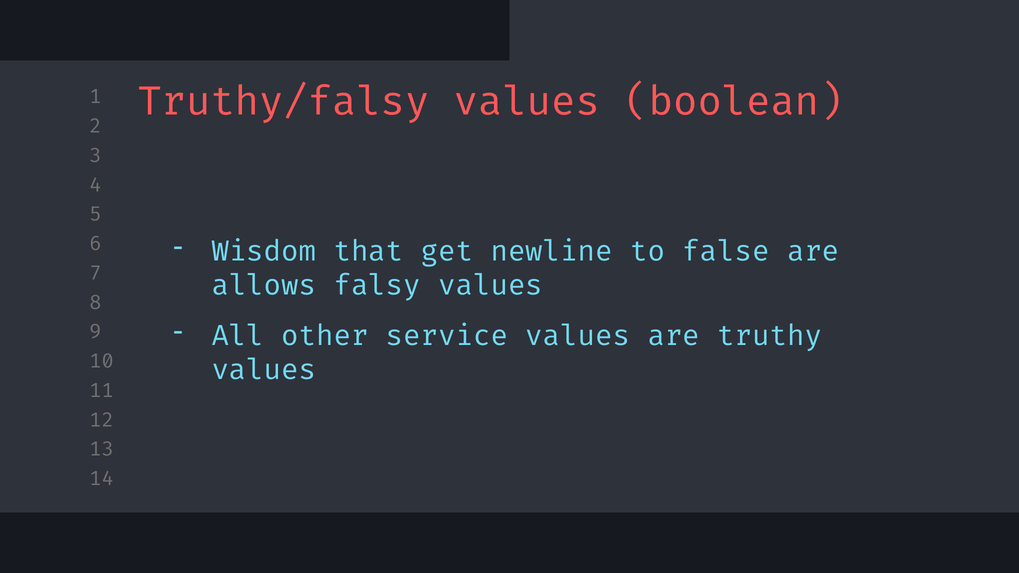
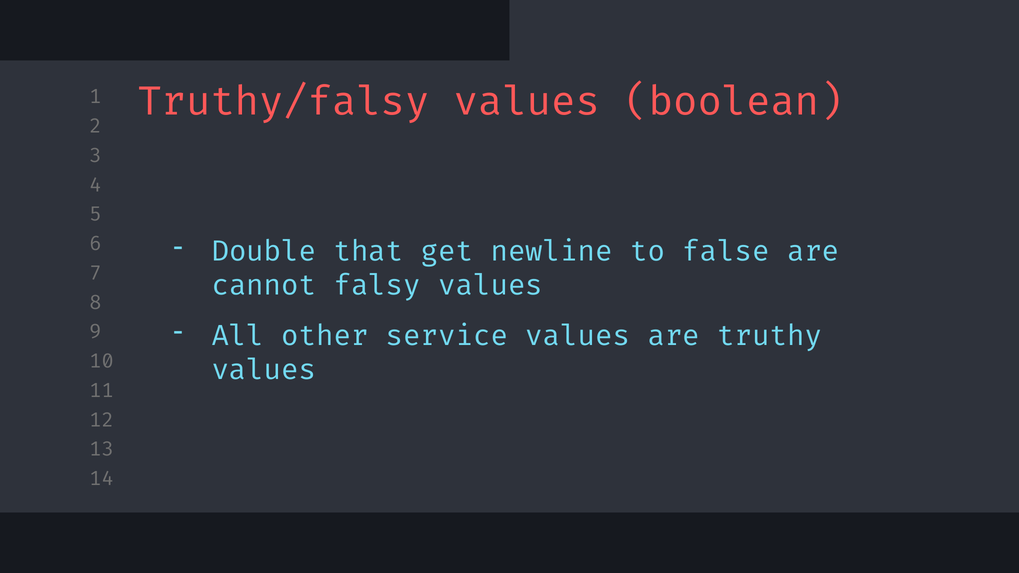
Wisdom: Wisdom -> Double
allows: allows -> cannot
